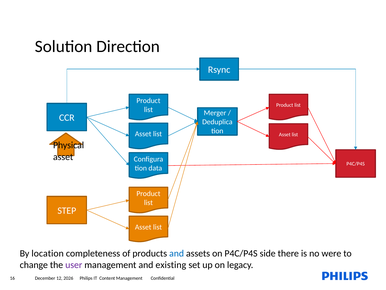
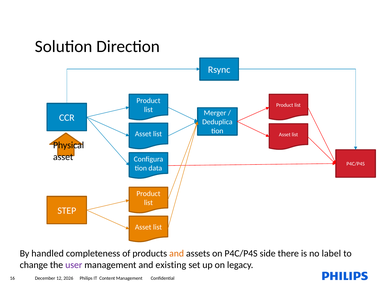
location: location -> handled
and at (177, 253) colour: blue -> orange
were: were -> label
